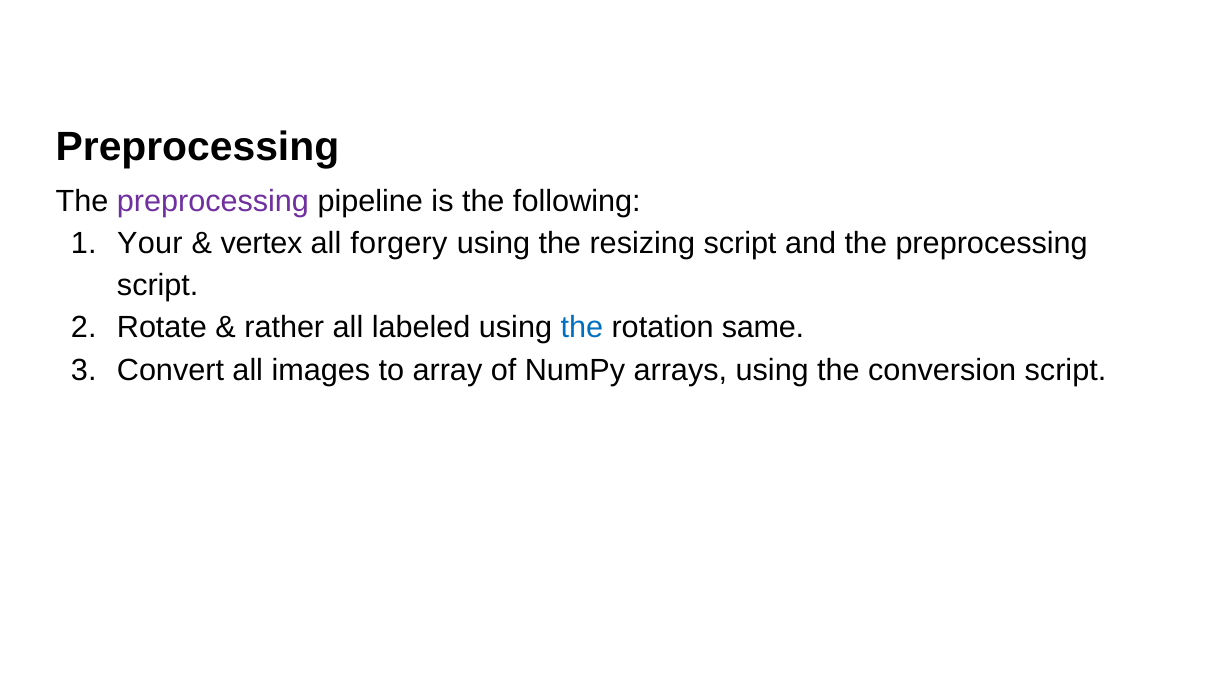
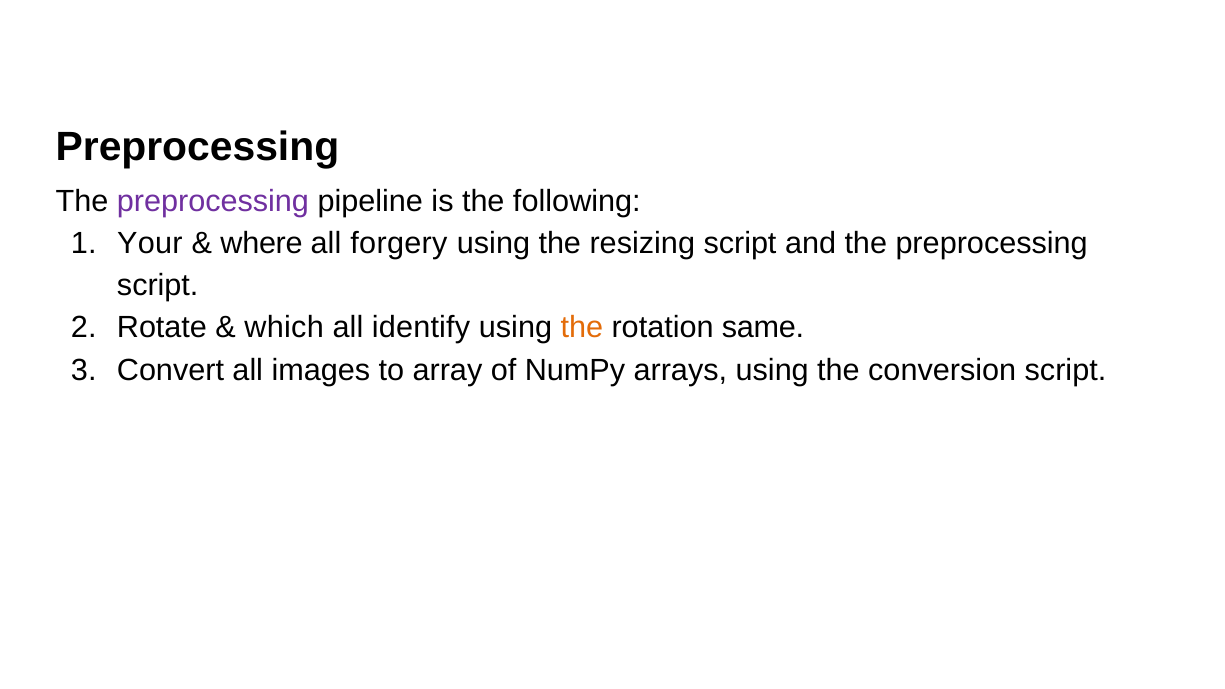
vertex: vertex -> where
rather: rather -> which
labeled: labeled -> identify
the at (582, 328) colour: blue -> orange
